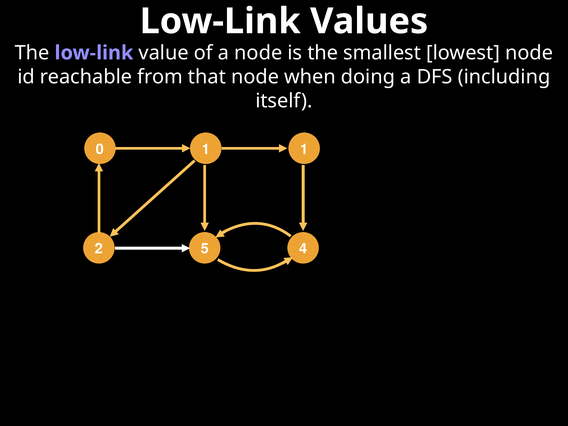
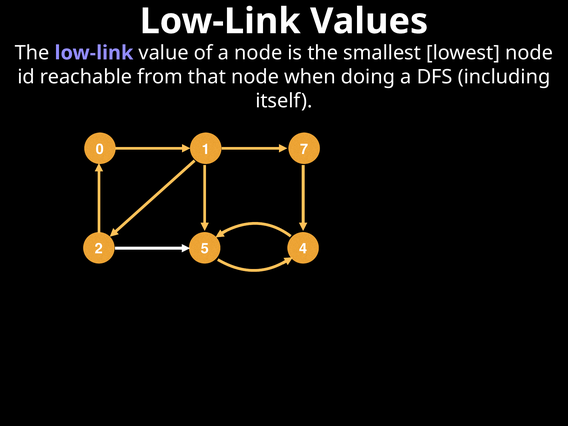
0 1: 1 -> 7
